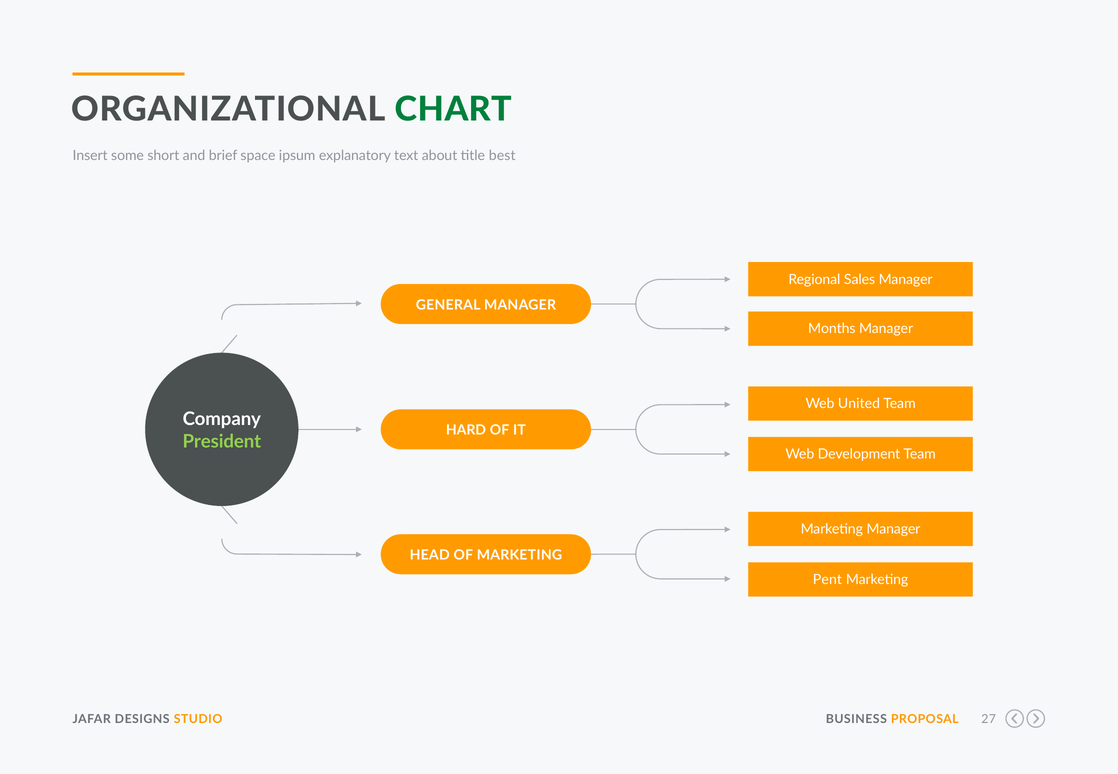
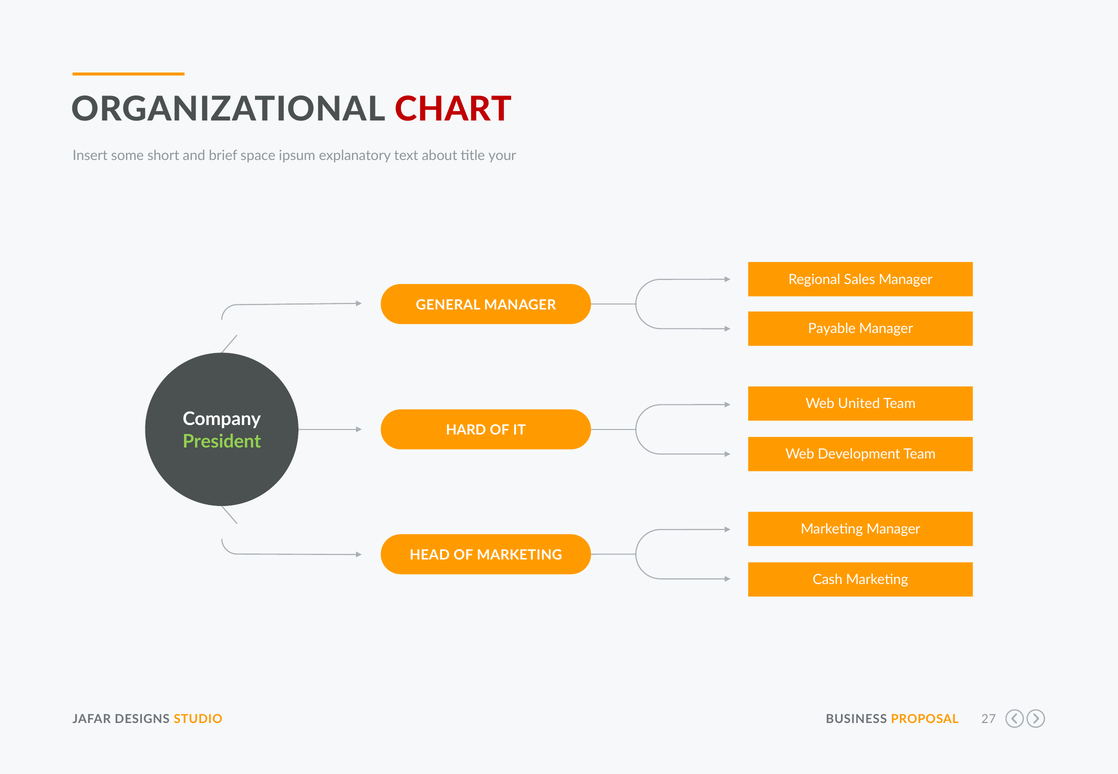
CHART colour: green -> red
best: best -> your
Months: Months -> Payable
Pent: Pent -> Cash
